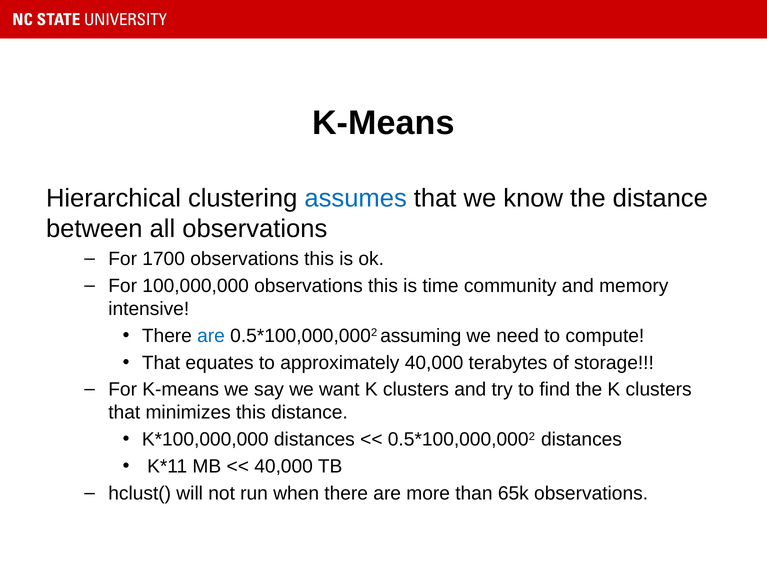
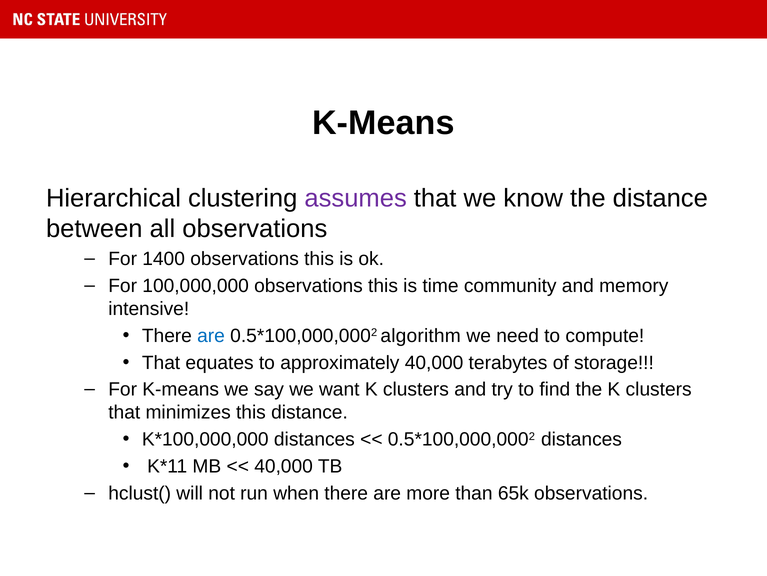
assumes colour: blue -> purple
1700: 1700 -> 1400
assuming: assuming -> algorithm
